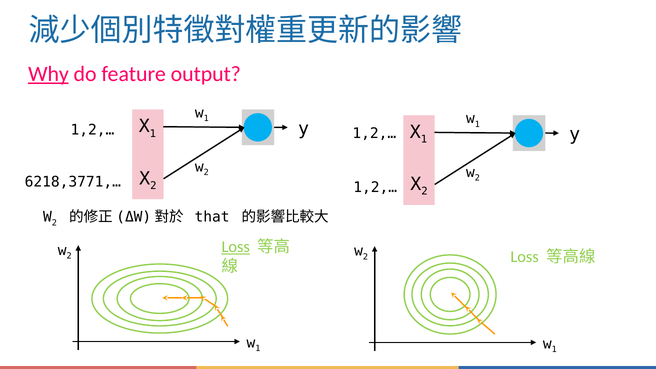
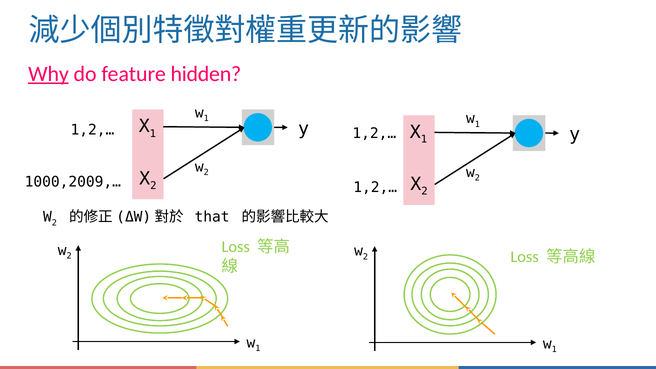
output: output -> hidden
6218,3771,…: 6218,3771,… -> 1000,2009,…
Loss at (236, 247) underline: present -> none
